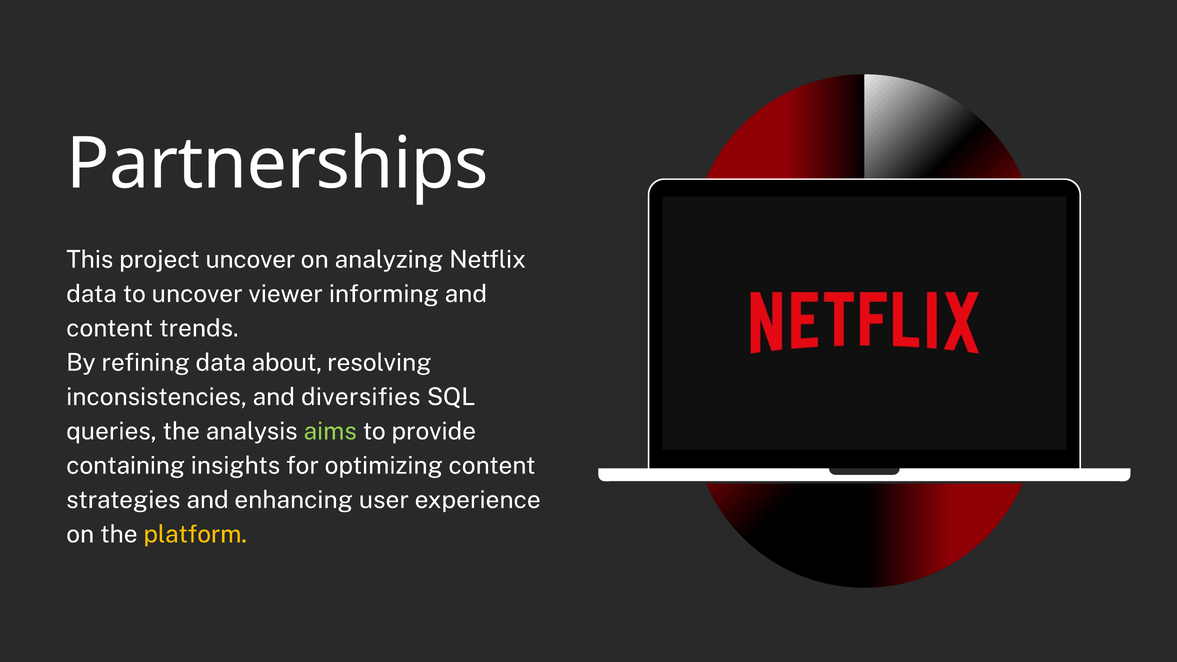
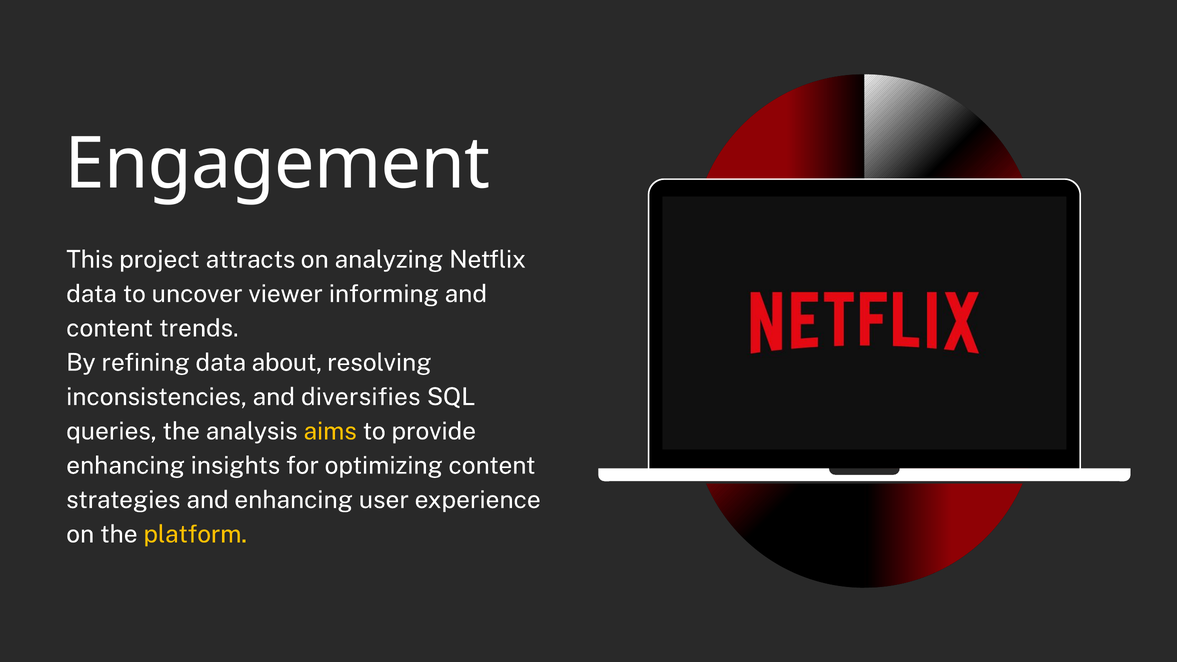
Partnerships: Partnerships -> Engagement
project uncover: uncover -> attracts
aims colour: light green -> yellow
containing at (126, 466): containing -> enhancing
